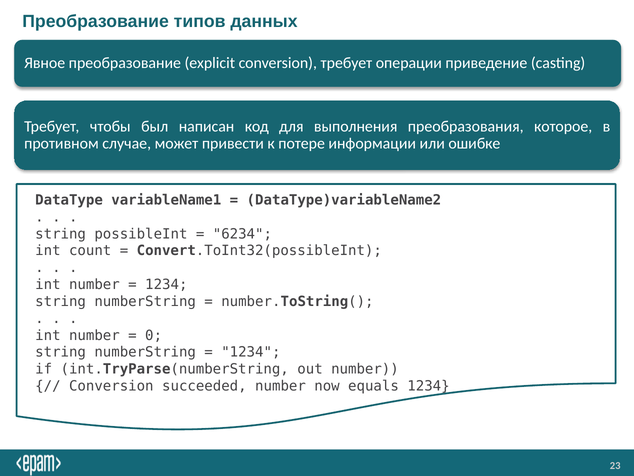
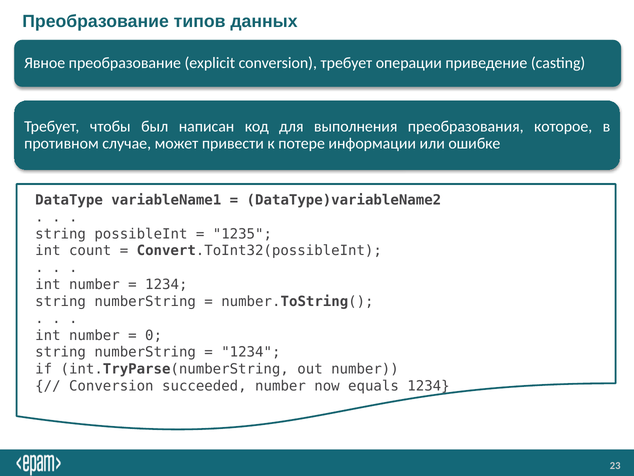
6234: 6234 -> 1235
